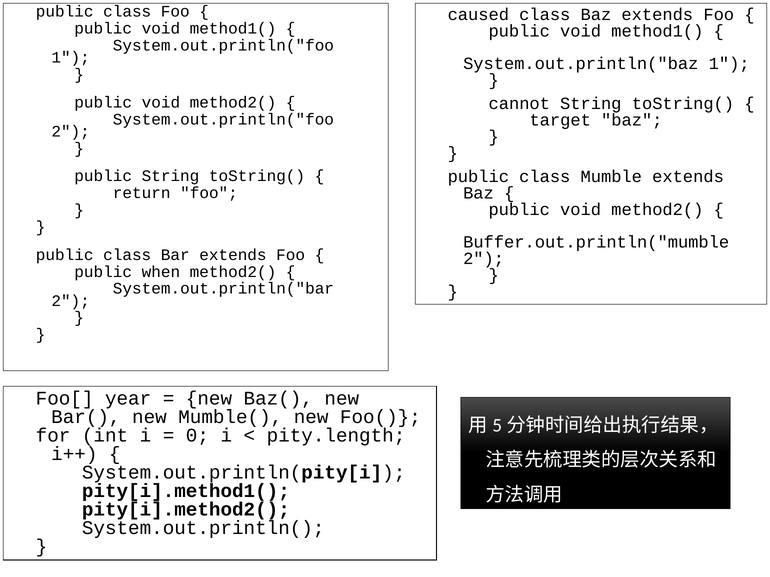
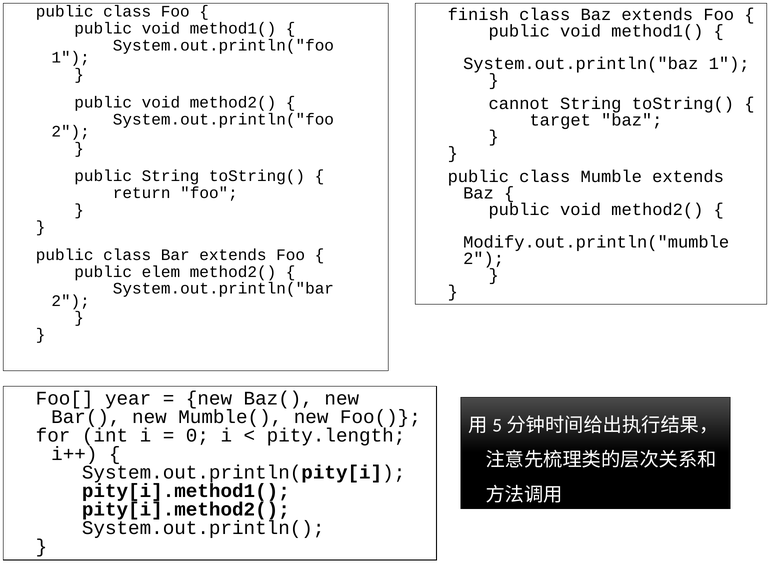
caused: caused -> finish
Buffer.out.println("mumble: Buffer.out.println("mumble -> Modify.out.println("mumble
when: when -> elem
